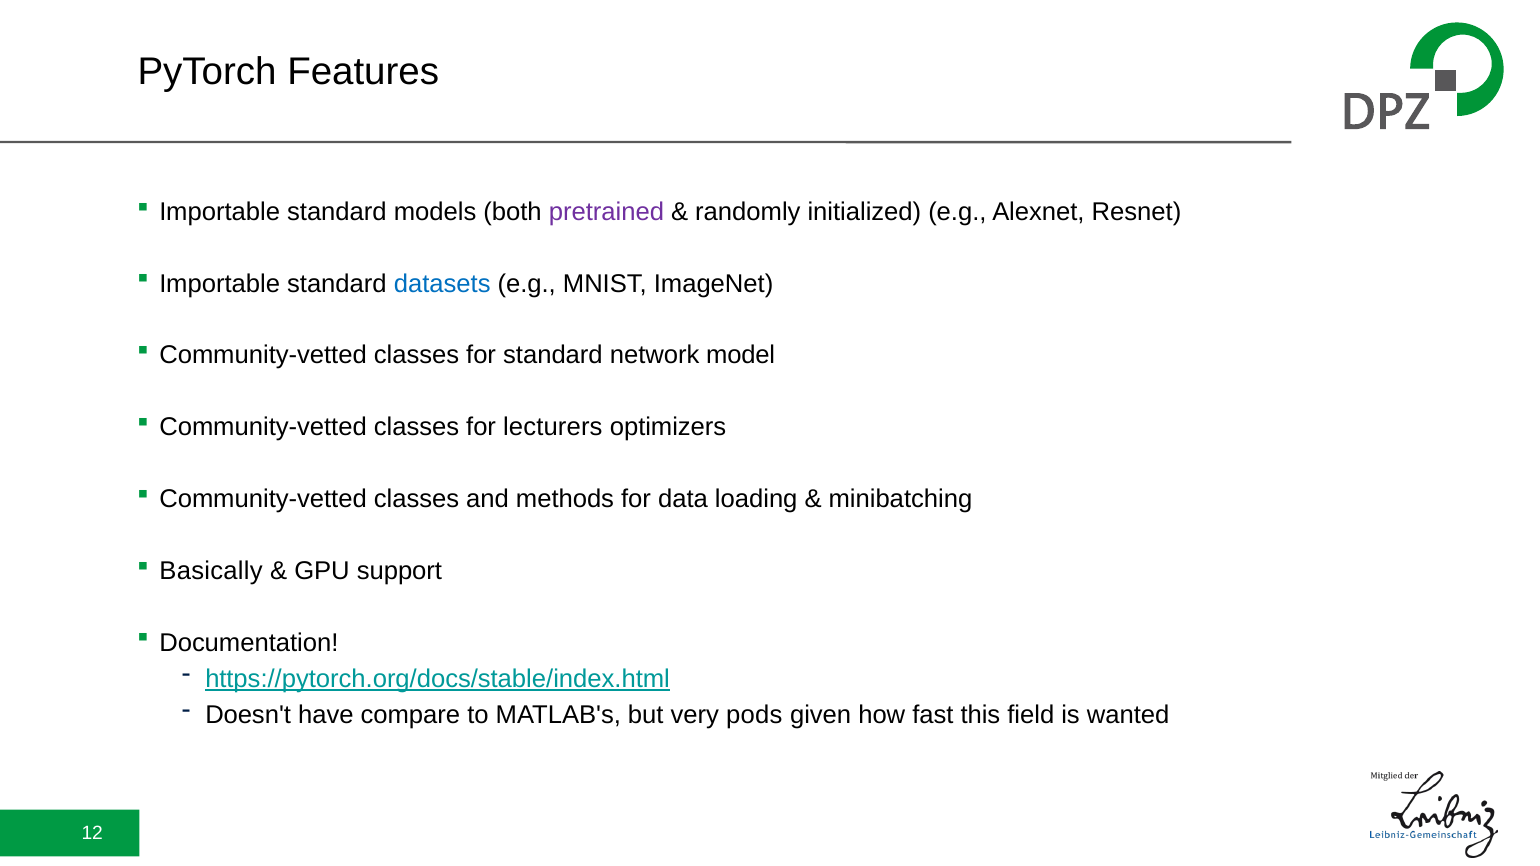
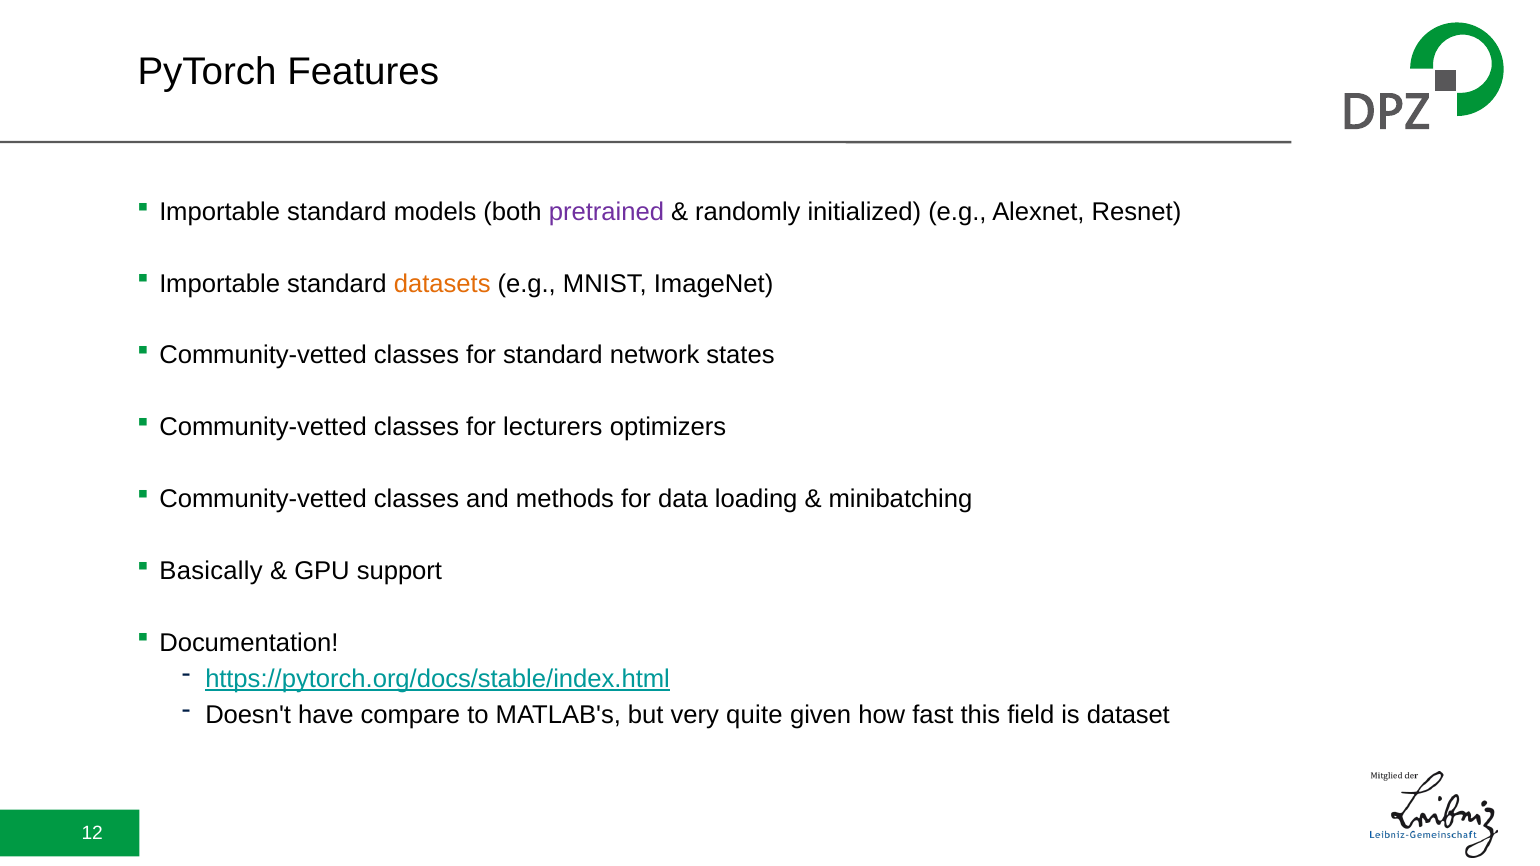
datasets colour: blue -> orange
model: model -> states
pods: pods -> quite
wanted: wanted -> dataset
